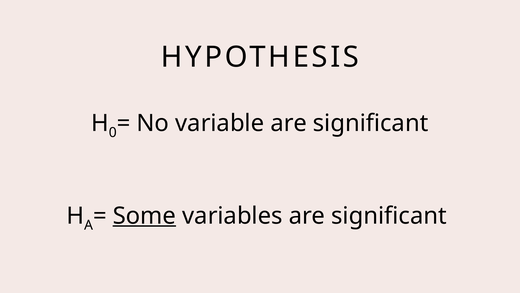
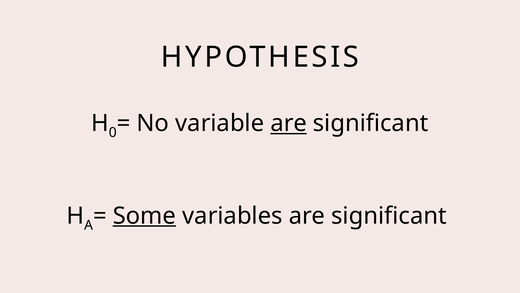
are at (289, 123) underline: none -> present
